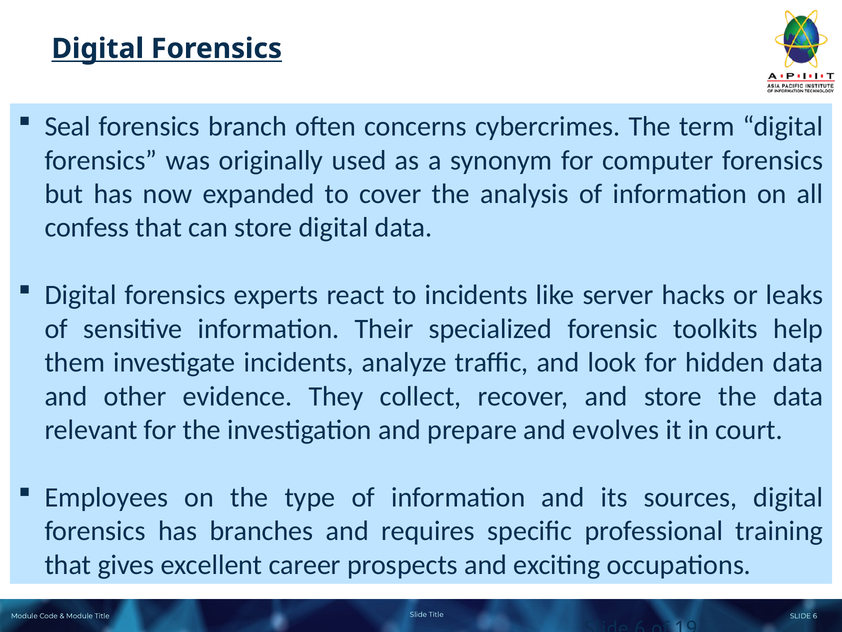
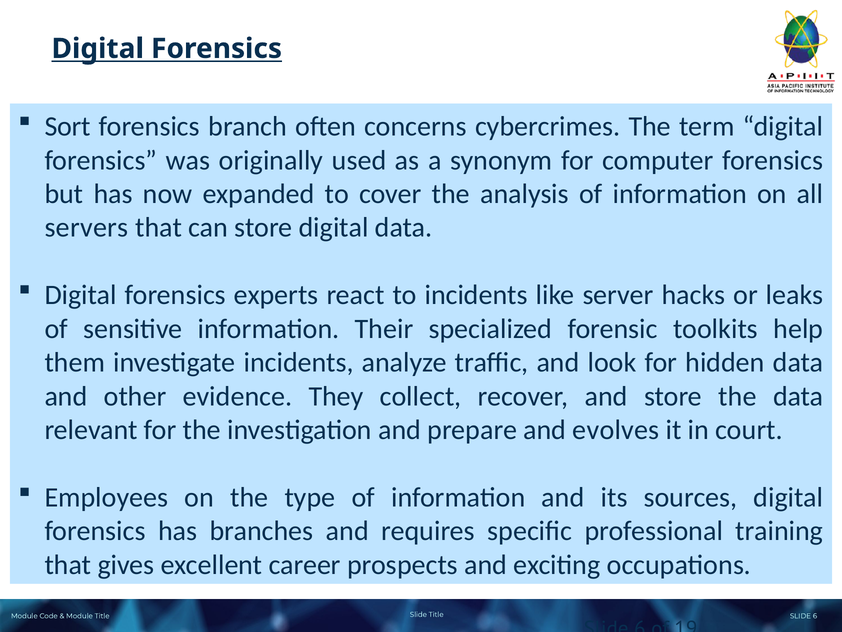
Seal: Seal -> Sort
confess: confess -> servers
